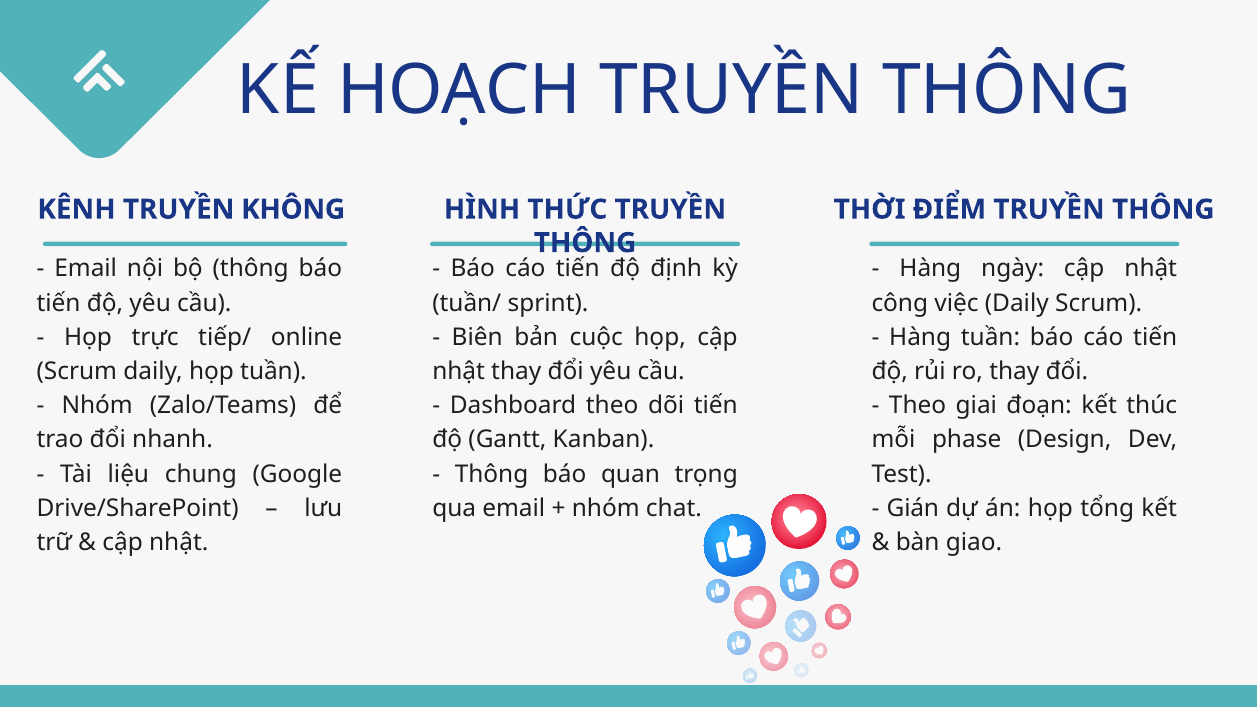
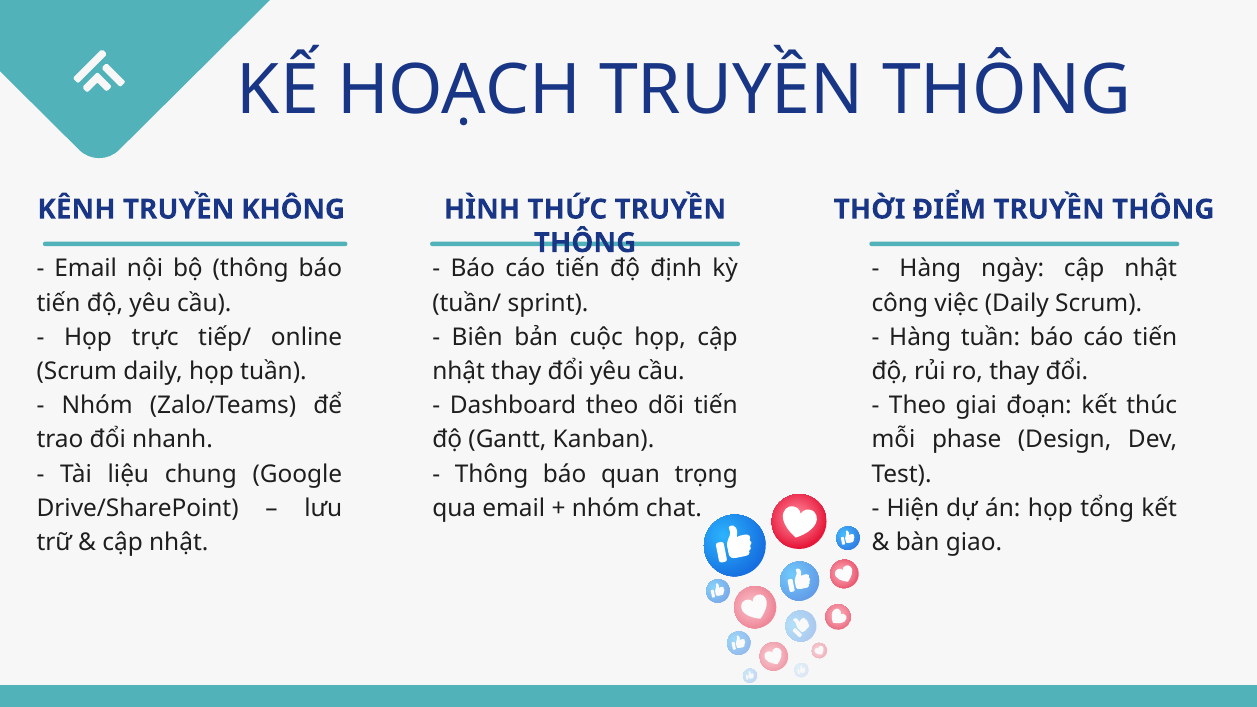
Gián: Gián -> Hiện
